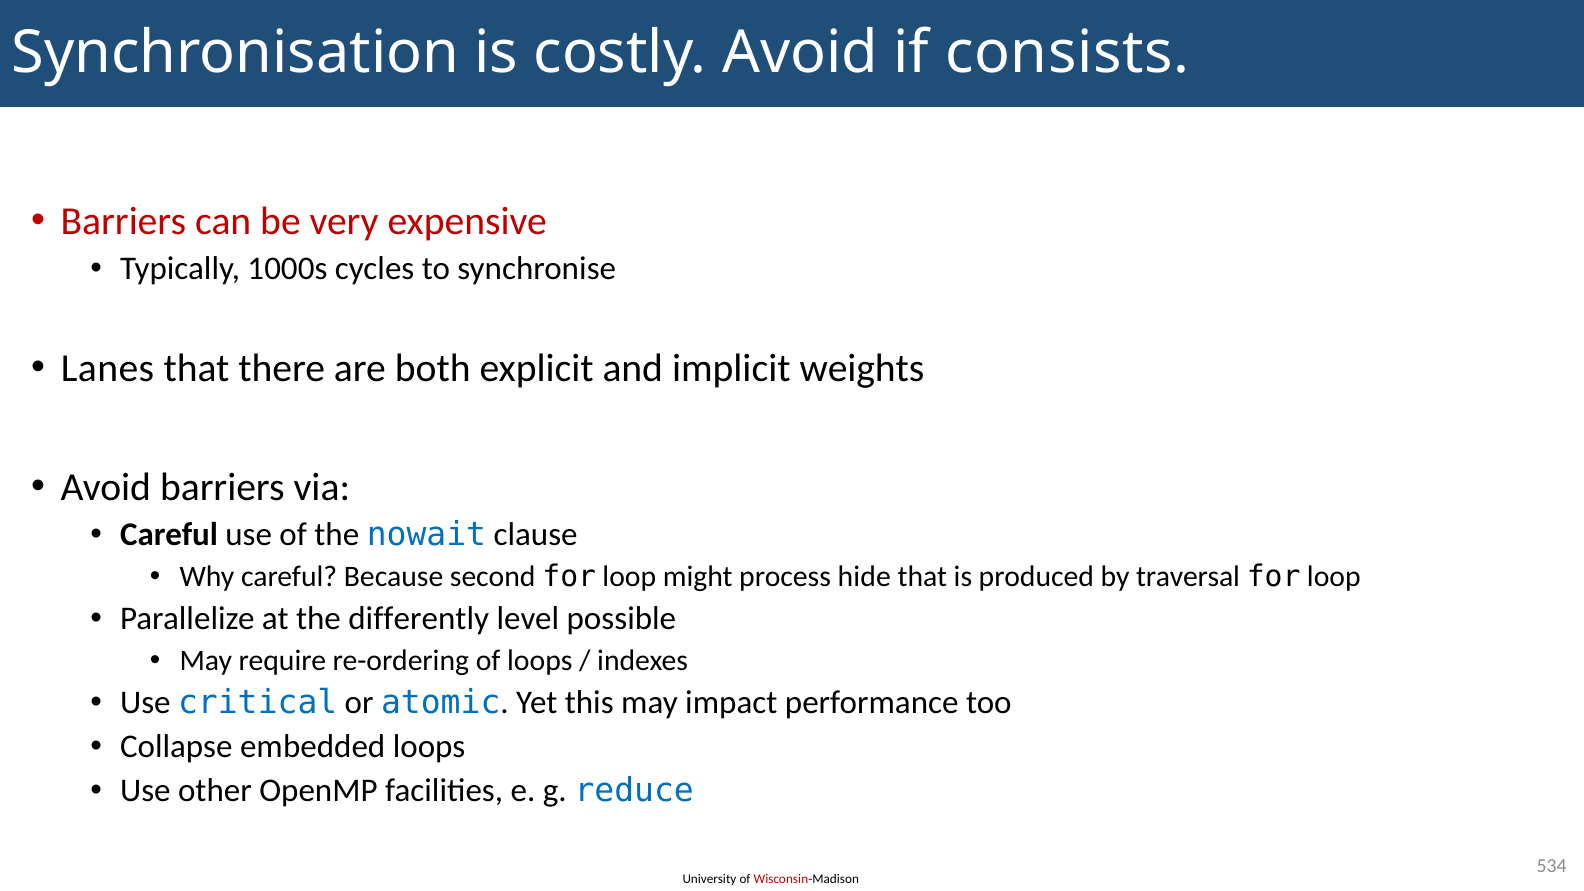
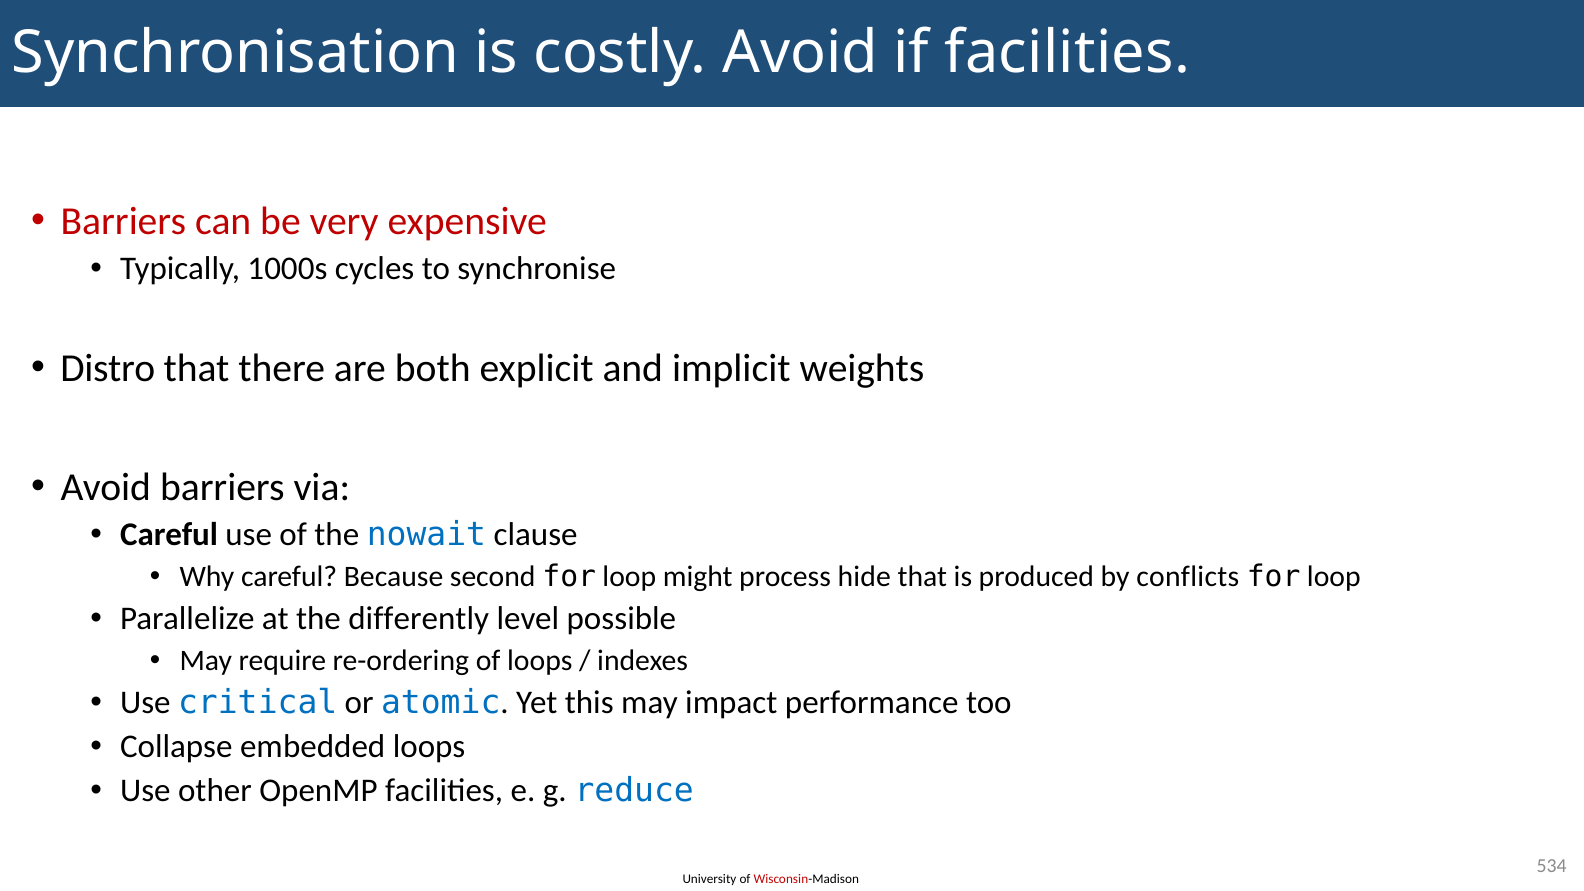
if consists: consists -> facilities
Lanes: Lanes -> Distro
traversal: traversal -> conflicts
